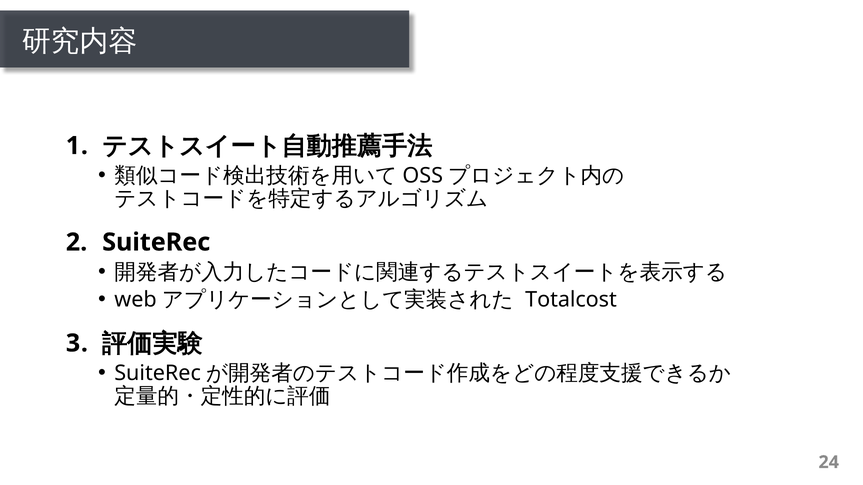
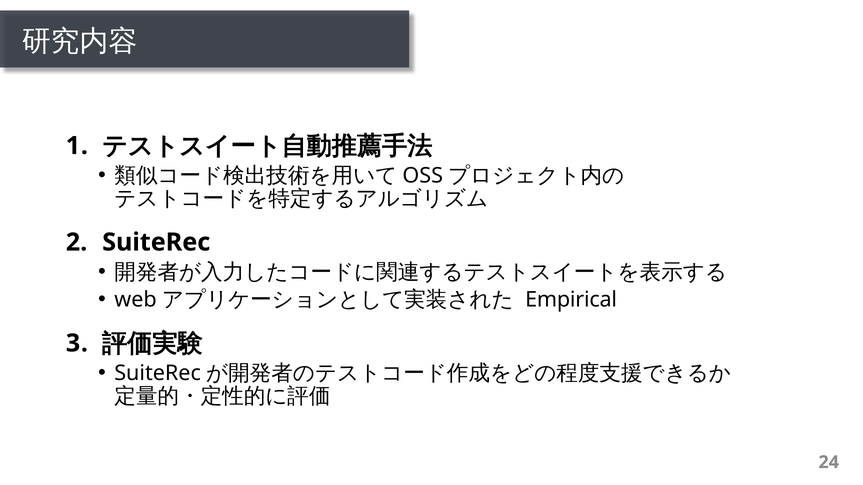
Totalcost: Totalcost -> Empirical
